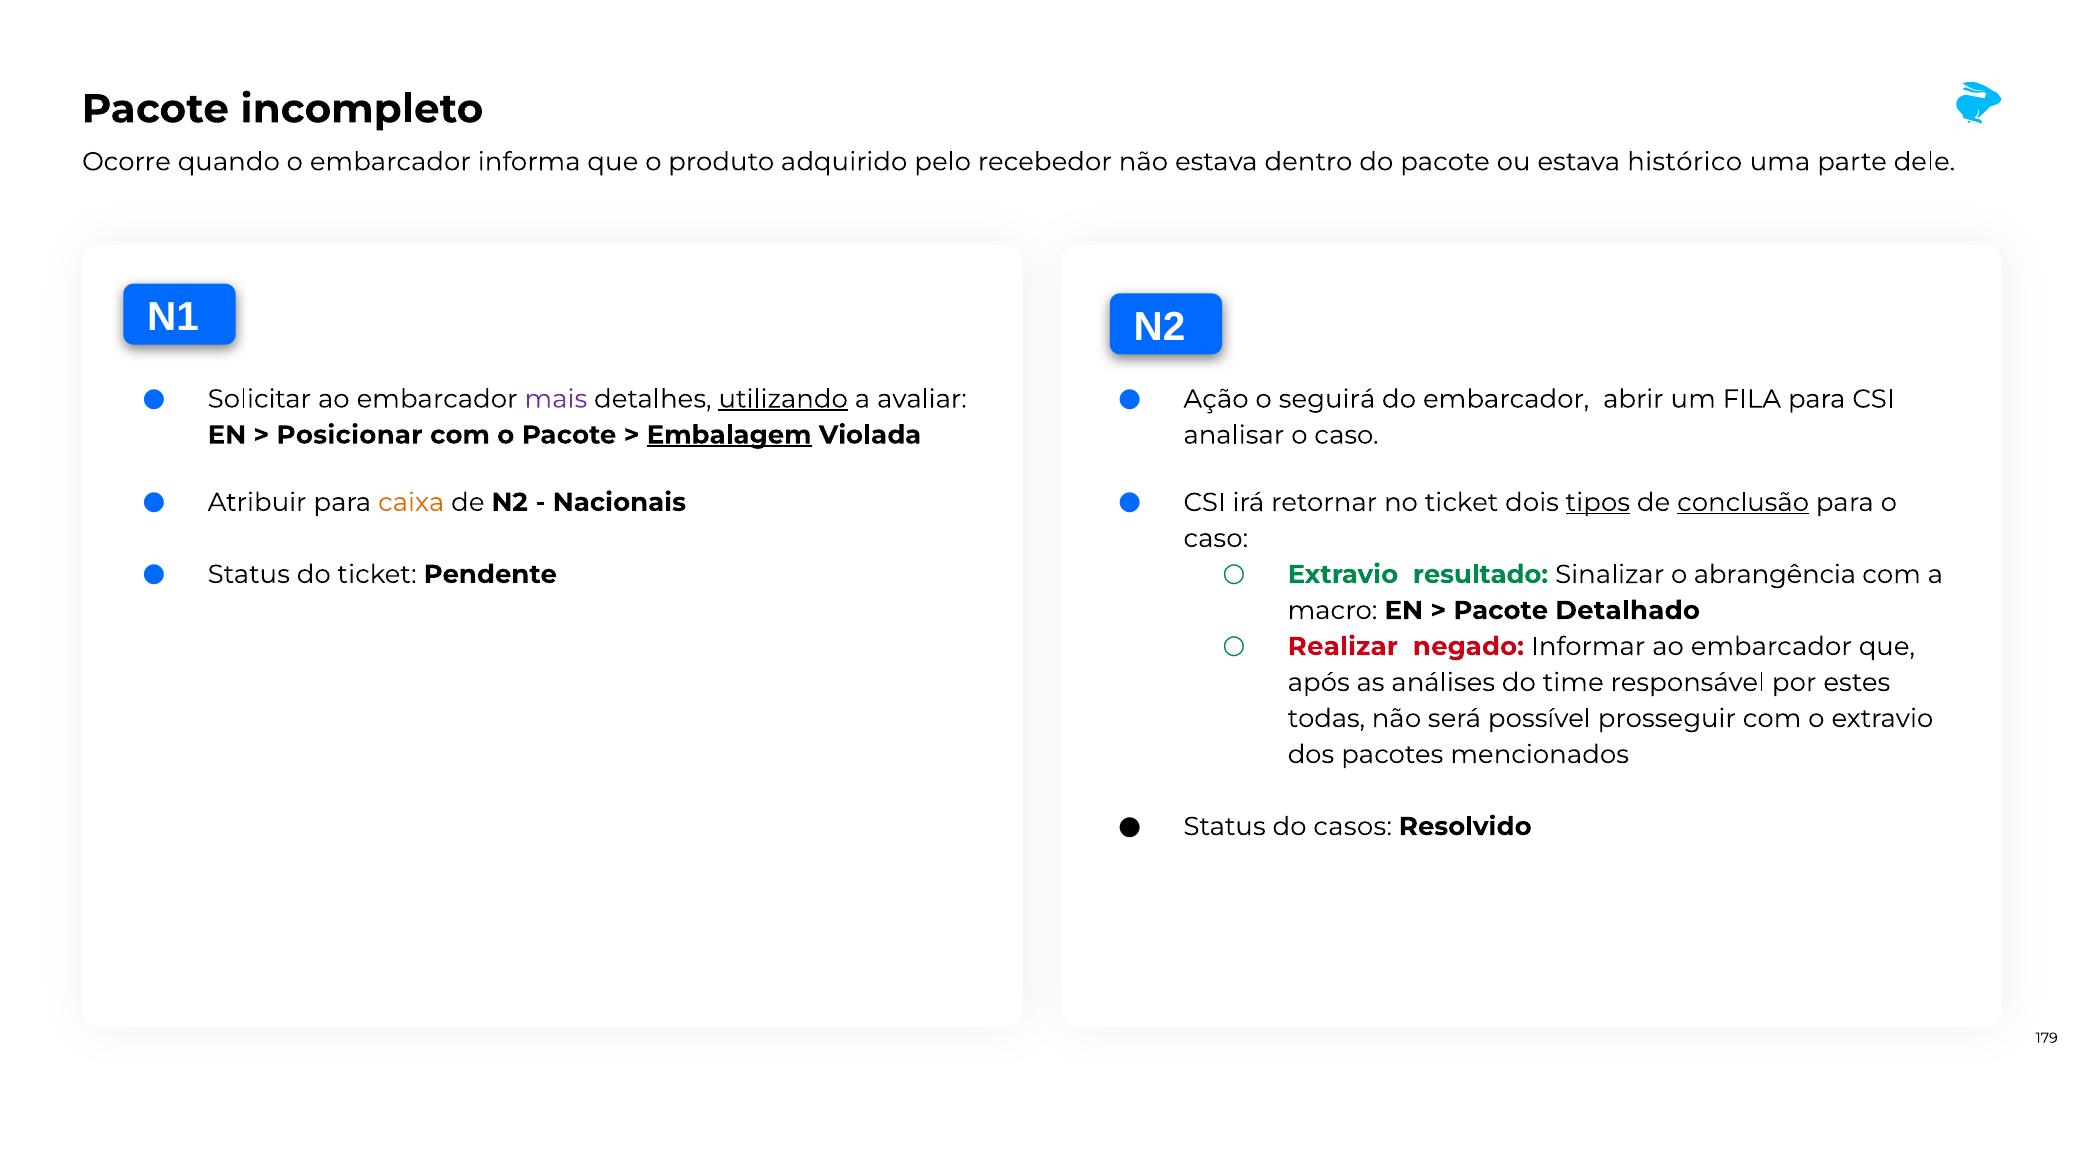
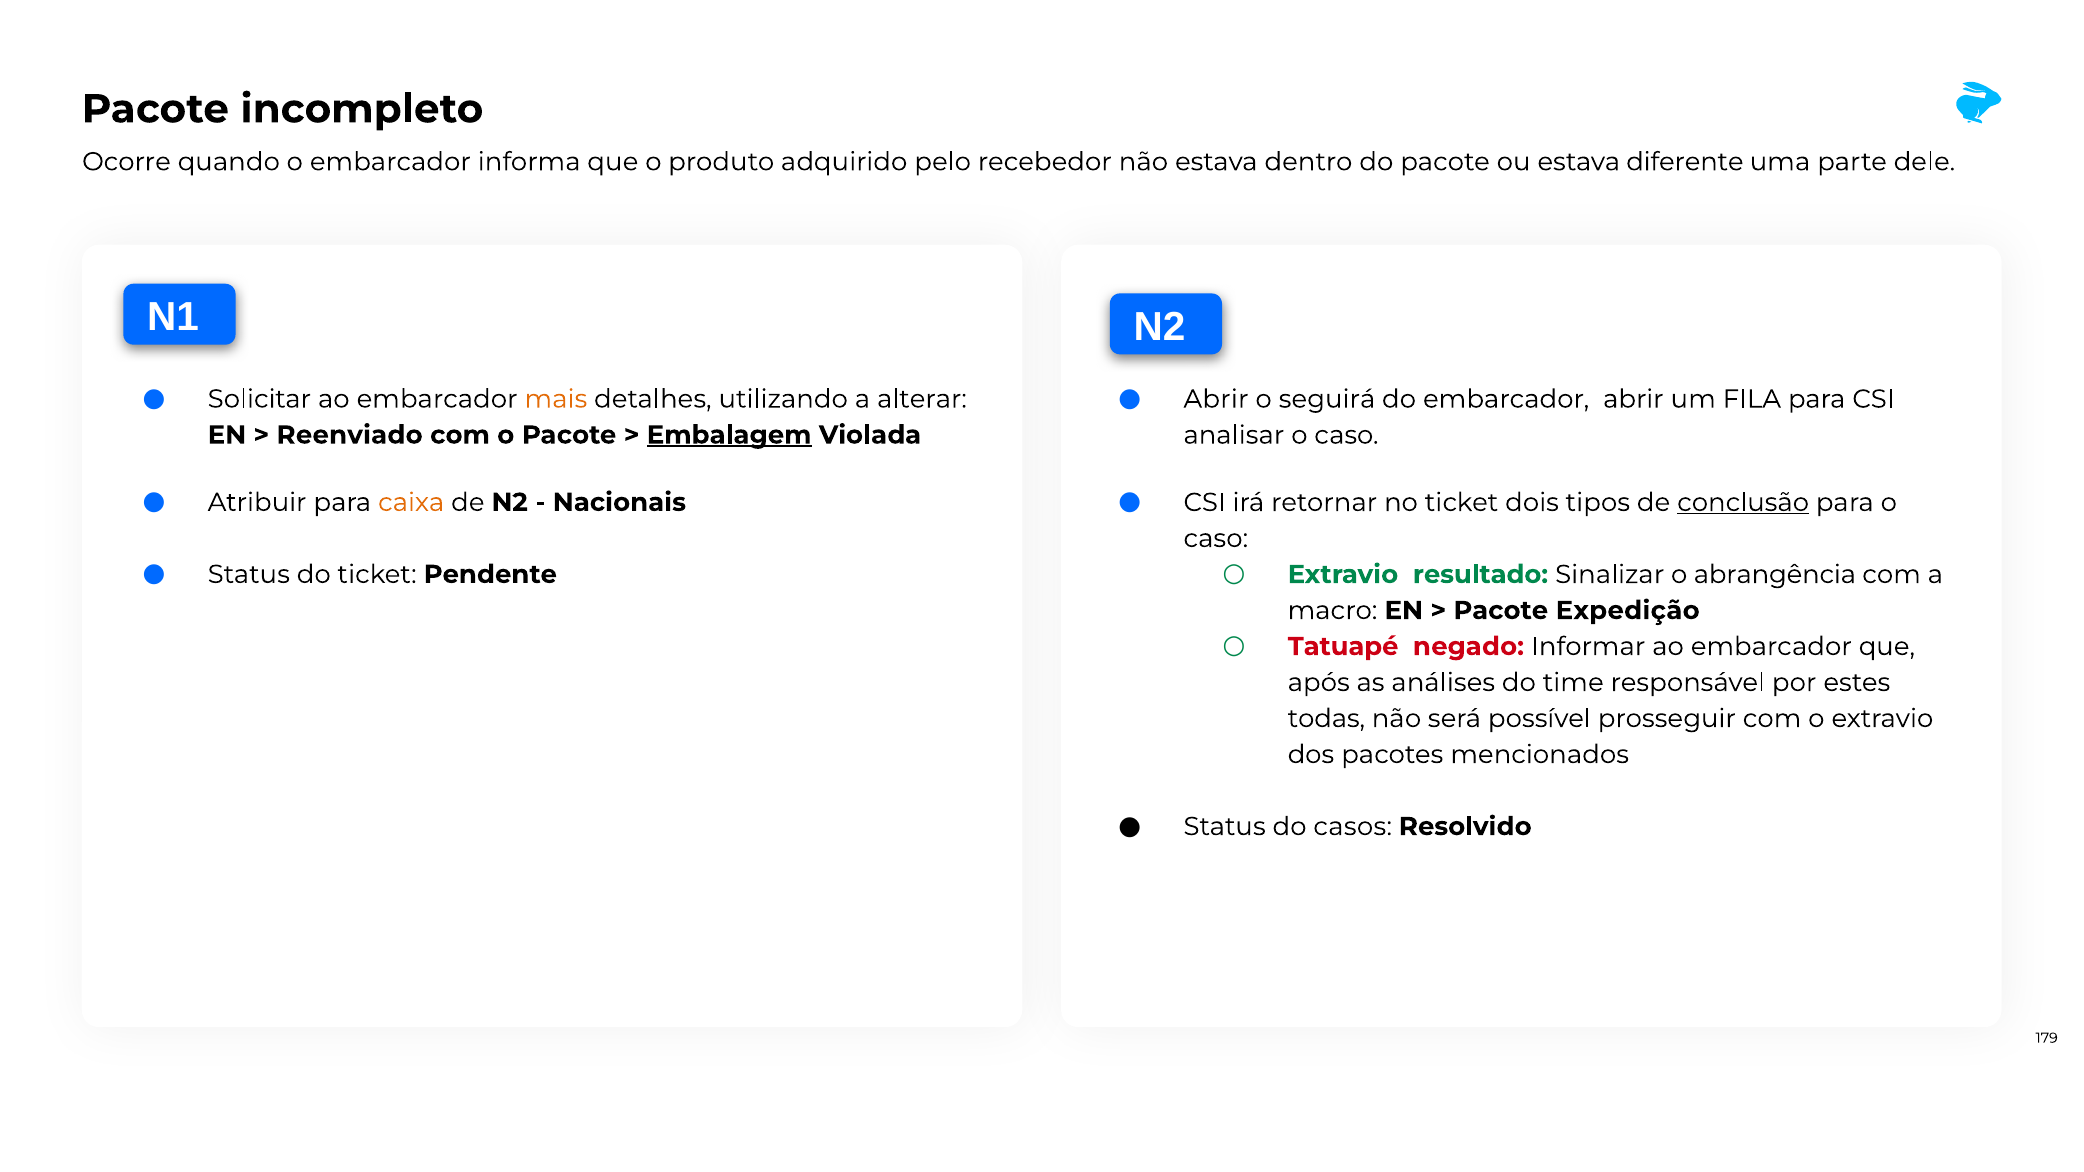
histórico: histórico -> diferente
mais colour: purple -> orange
utilizando underline: present -> none
avaliar: avaliar -> alterar
Ação at (1216, 399): Ação -> Abrir
Posicionar: Posicionar -> Reenviado
tipos underline: present -> none
Detalhado: Detalhado -> Expedição
Realizar: Realizar -> Tatuapé
